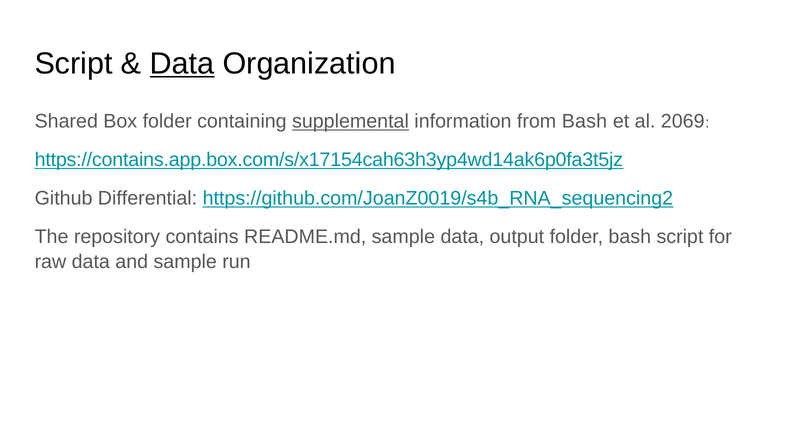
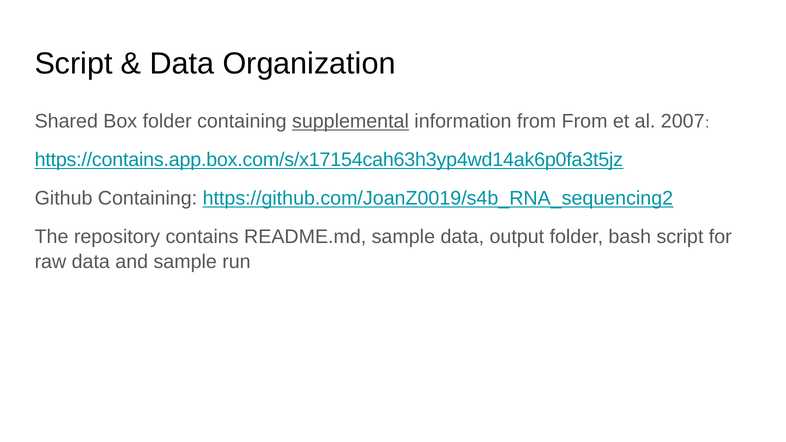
Data at (182, 64) underline: present -> none
from Bash: Bash -> From
2069: 2069 -> 2007
Github Differential: Differential -> Containing
